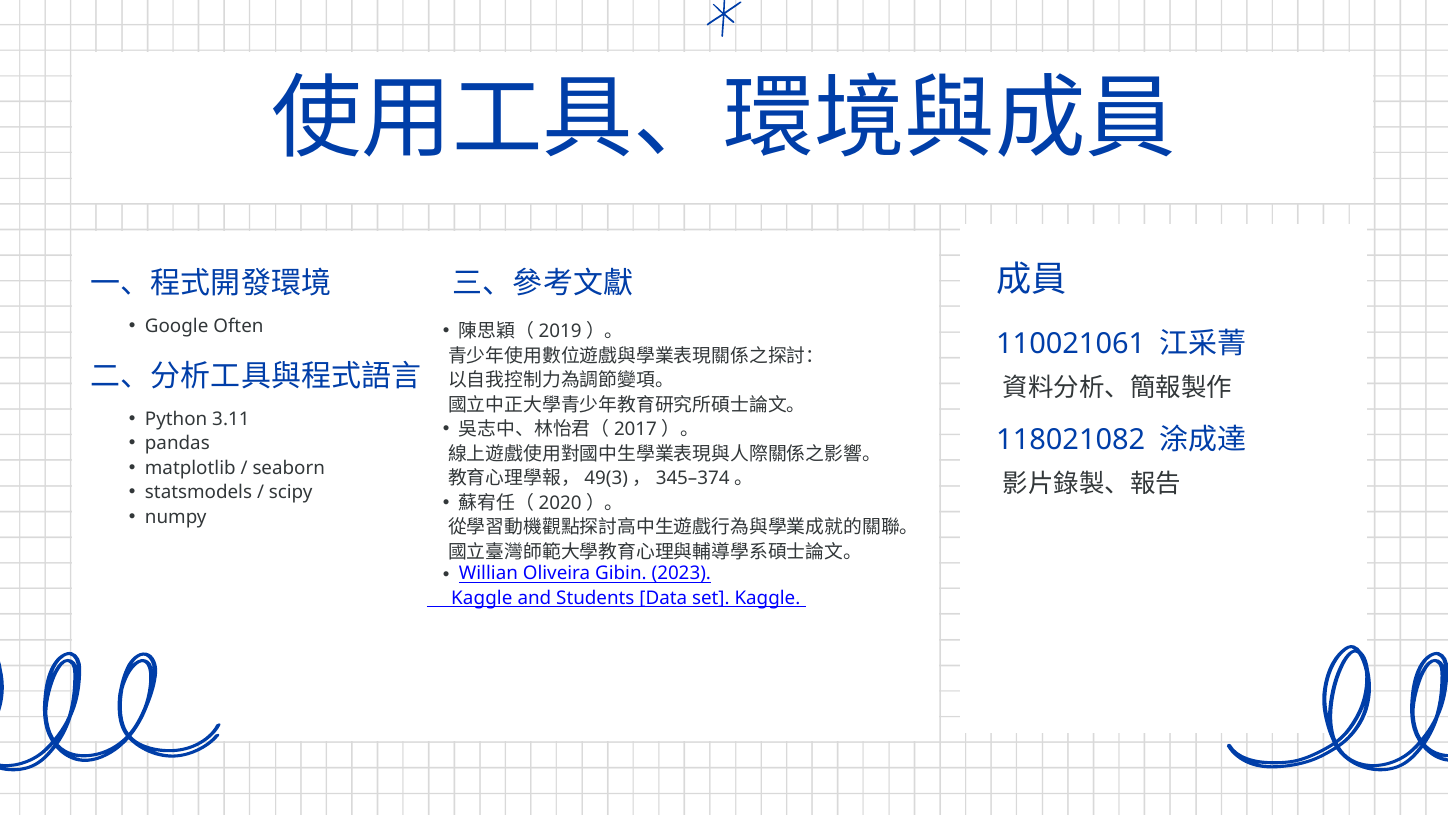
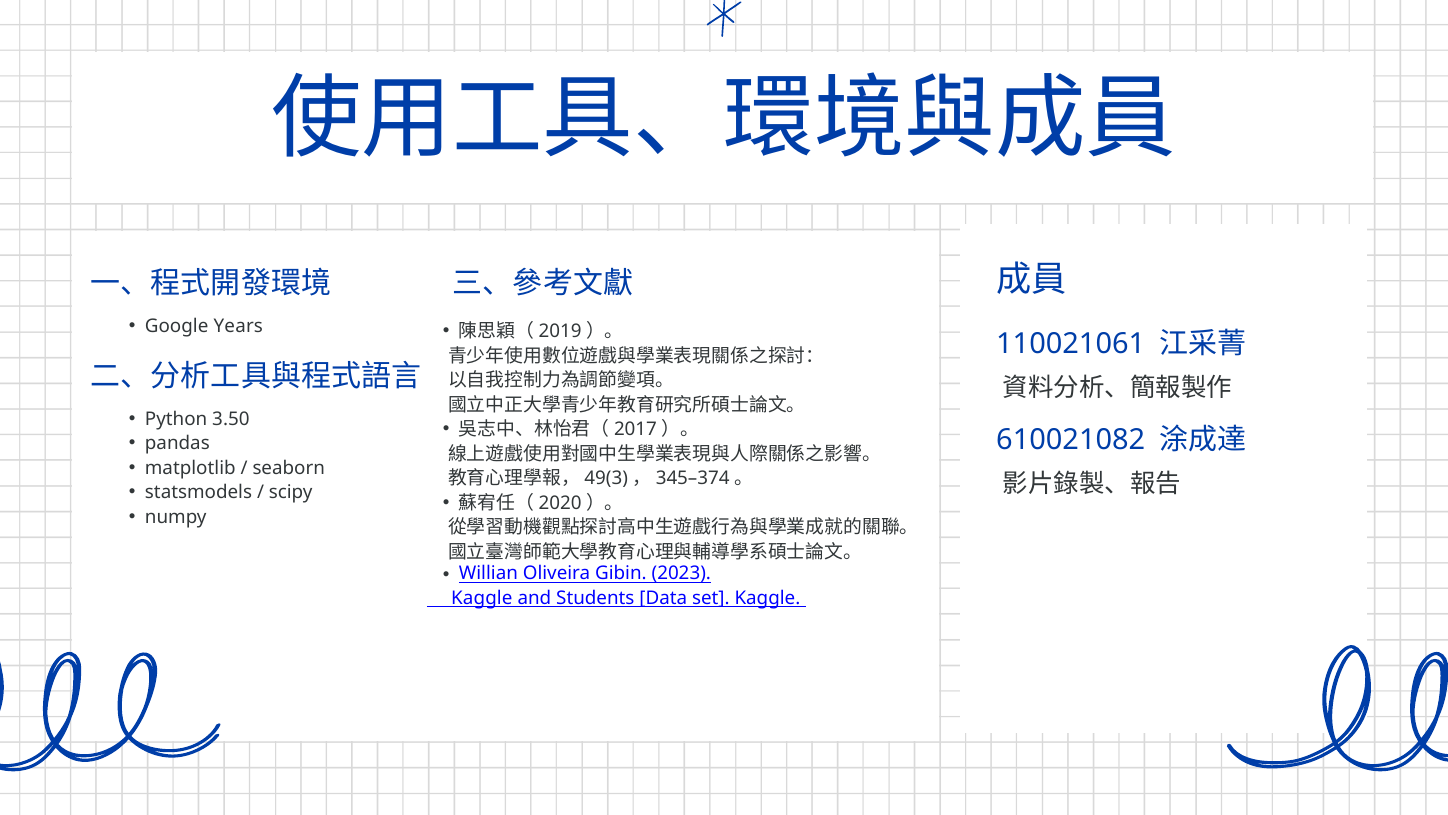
Often: Often -> Years
3.11: 3.11 -> 3.50
118021082: 118021082 -> 610021082
